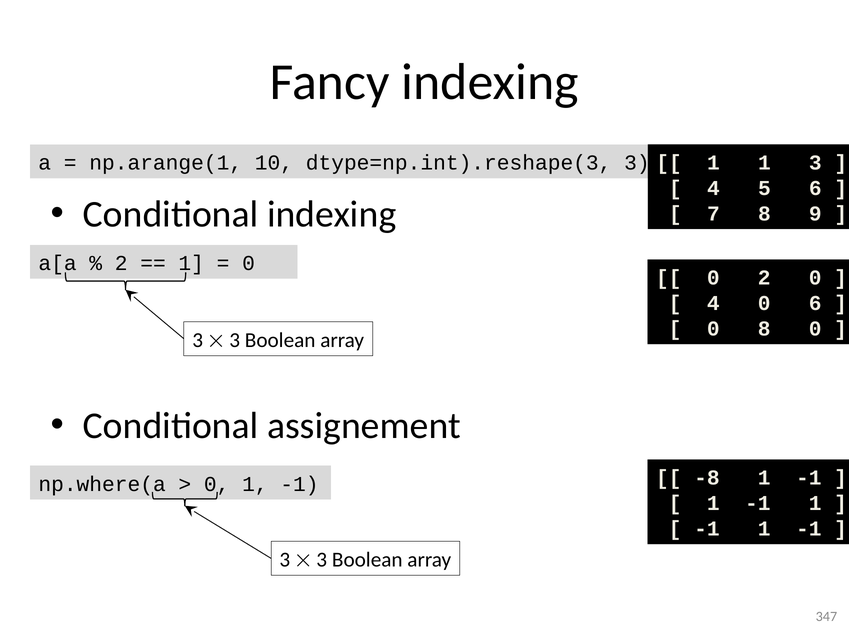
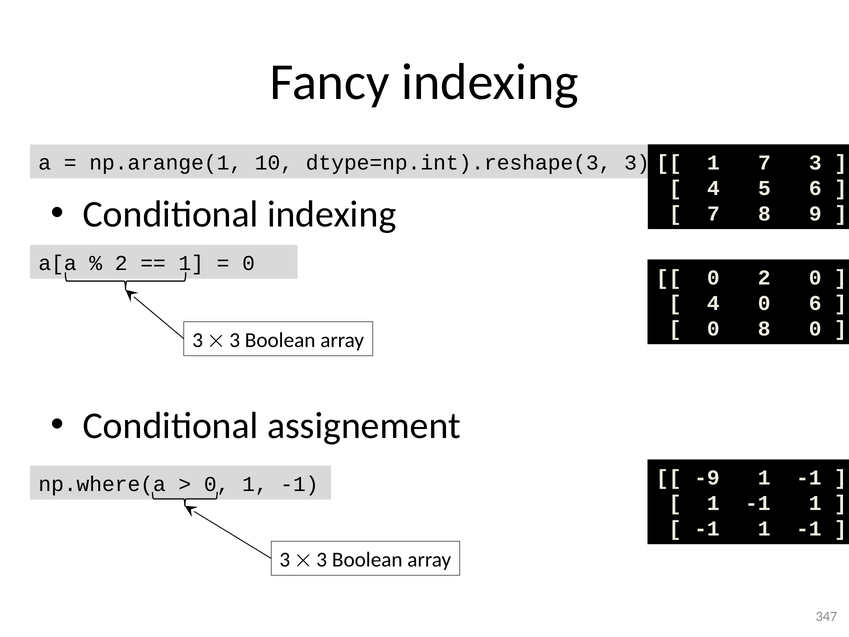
1 1: 1 -> 7
-8: -8 -> -9
